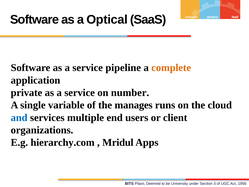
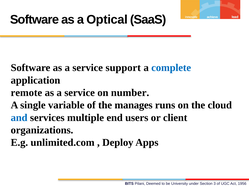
pipeline: pipeline -> support
complete colour: orange -> blue
private: private -> remote
hierarchy.com: hierarchy.com -> unlimited.com
Mridul: Mridul -> Deploy
